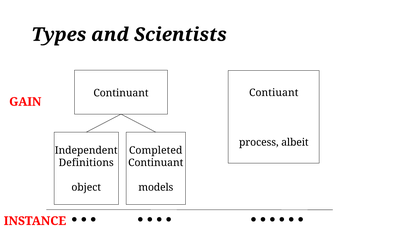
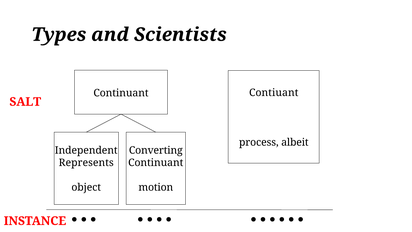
GAIN: GAIN -> SALT
Completed: Completed -> Converting
Definitions: Definitions -> Represents
models: models -> motion
